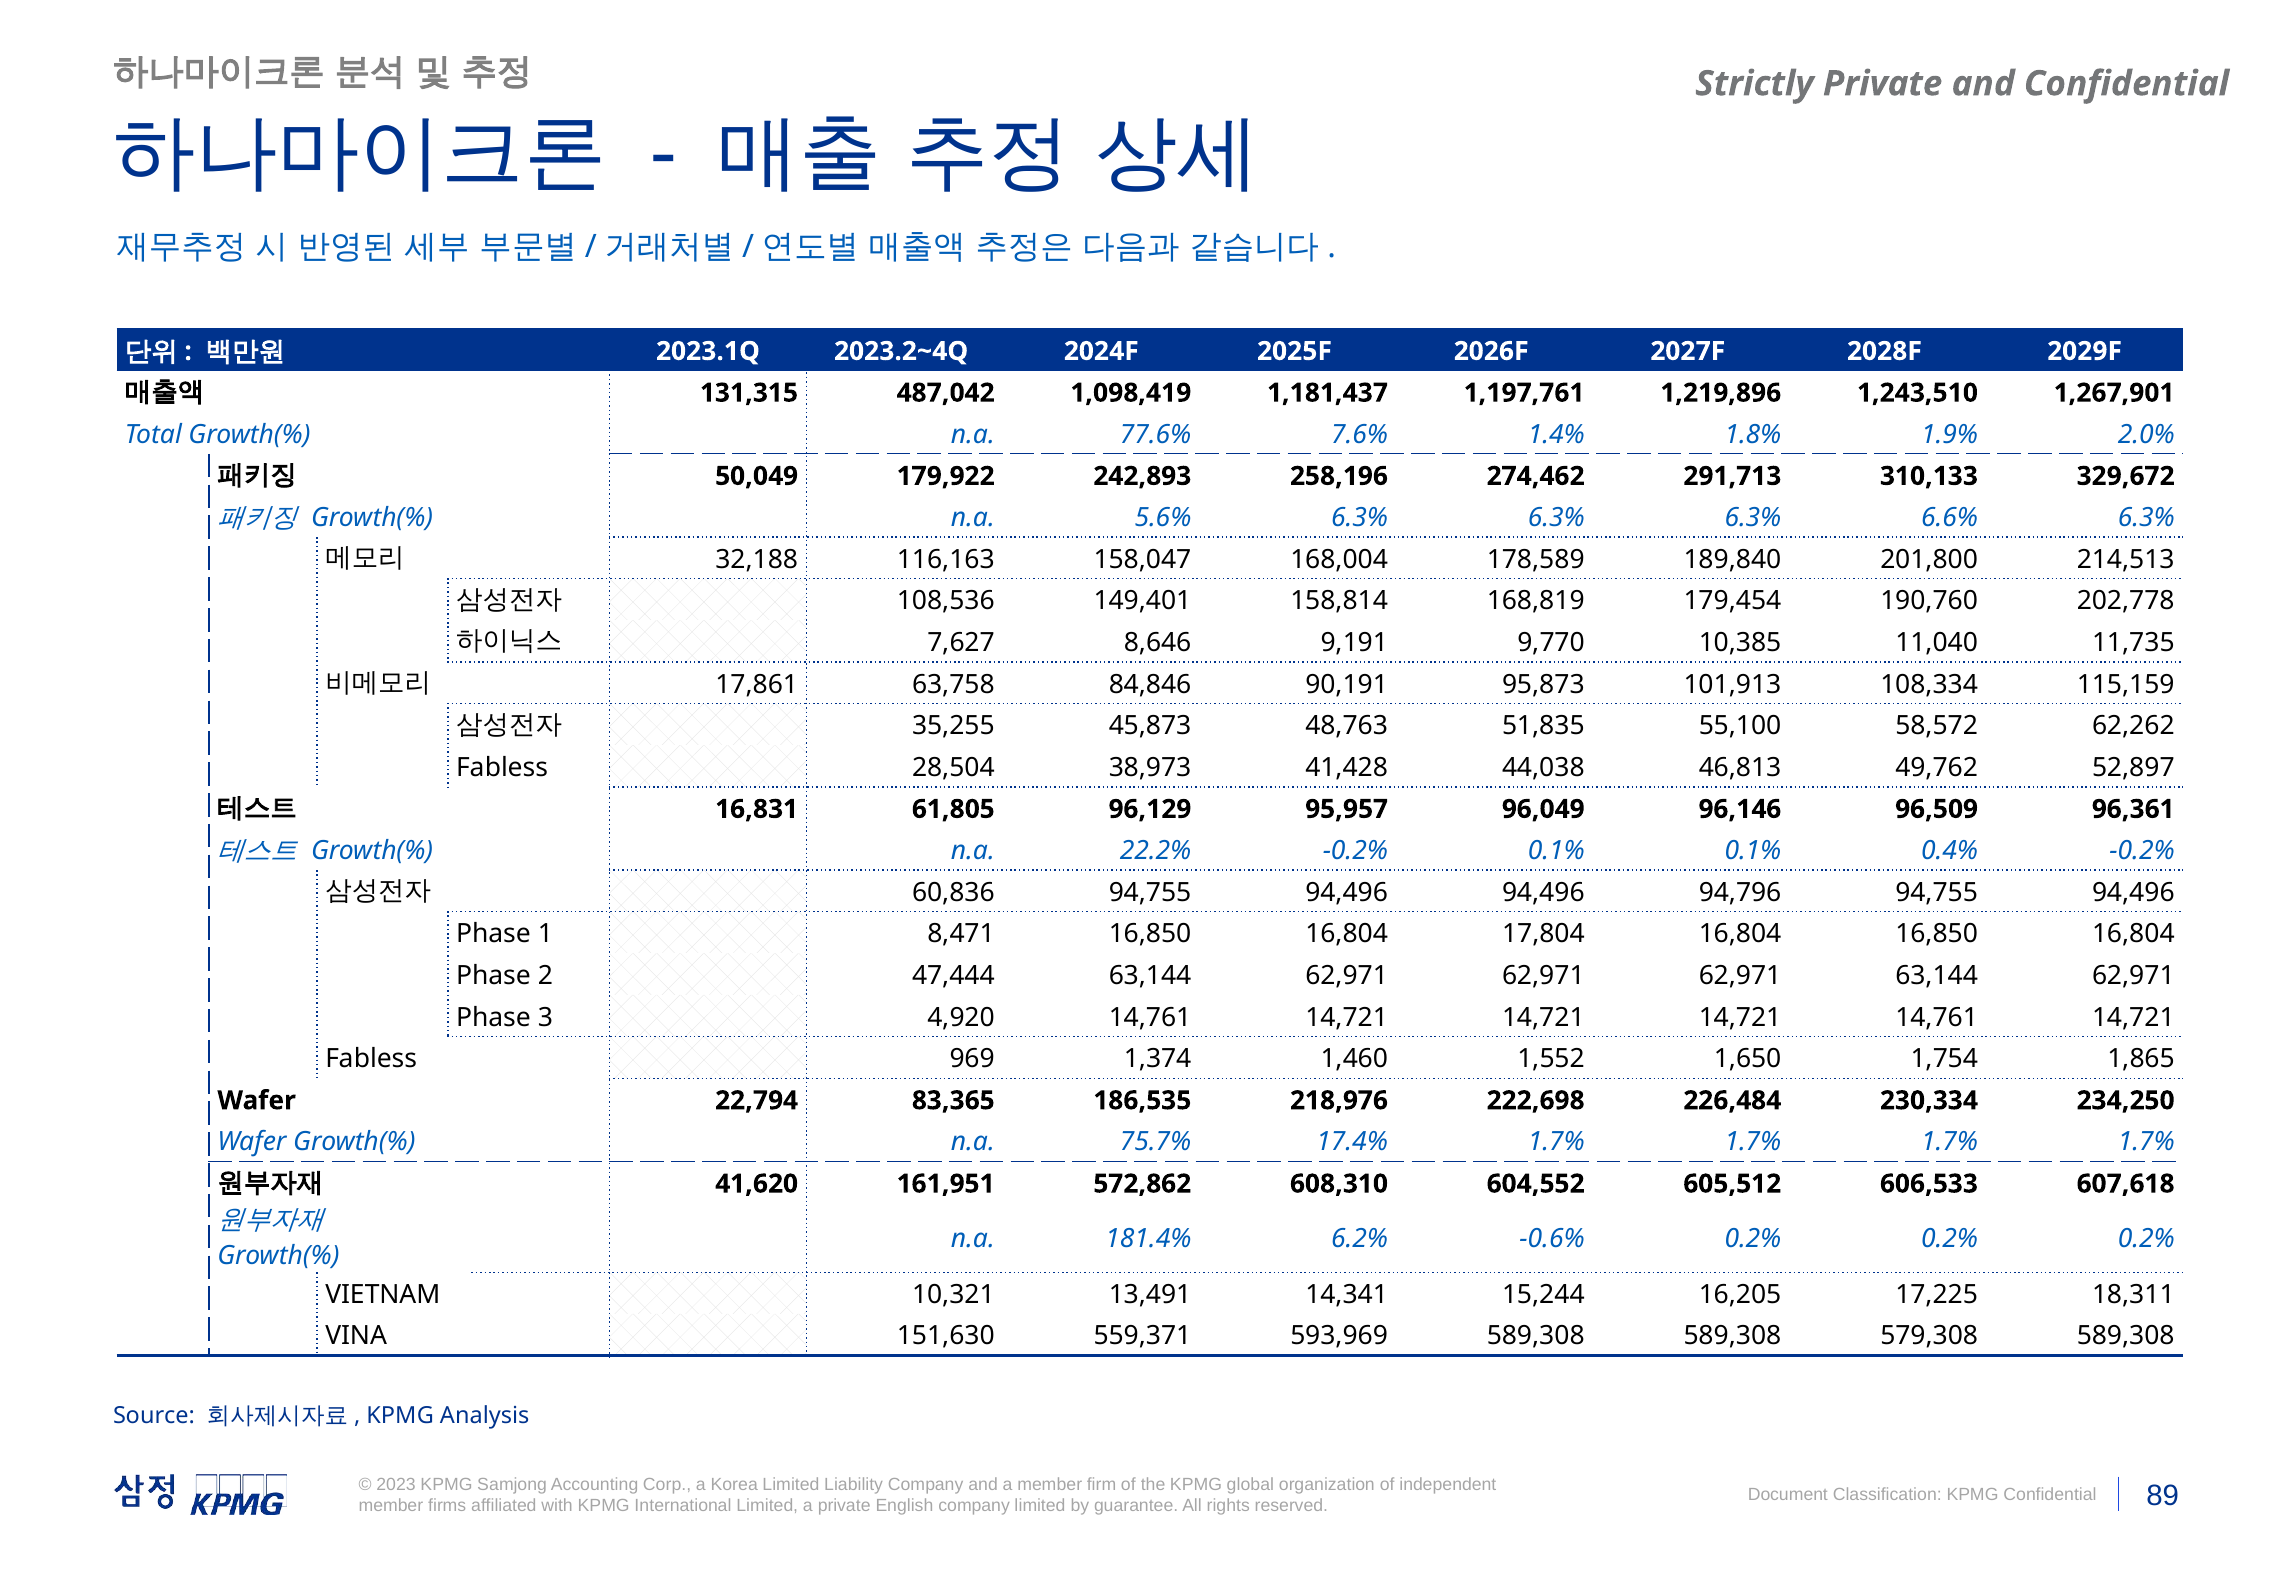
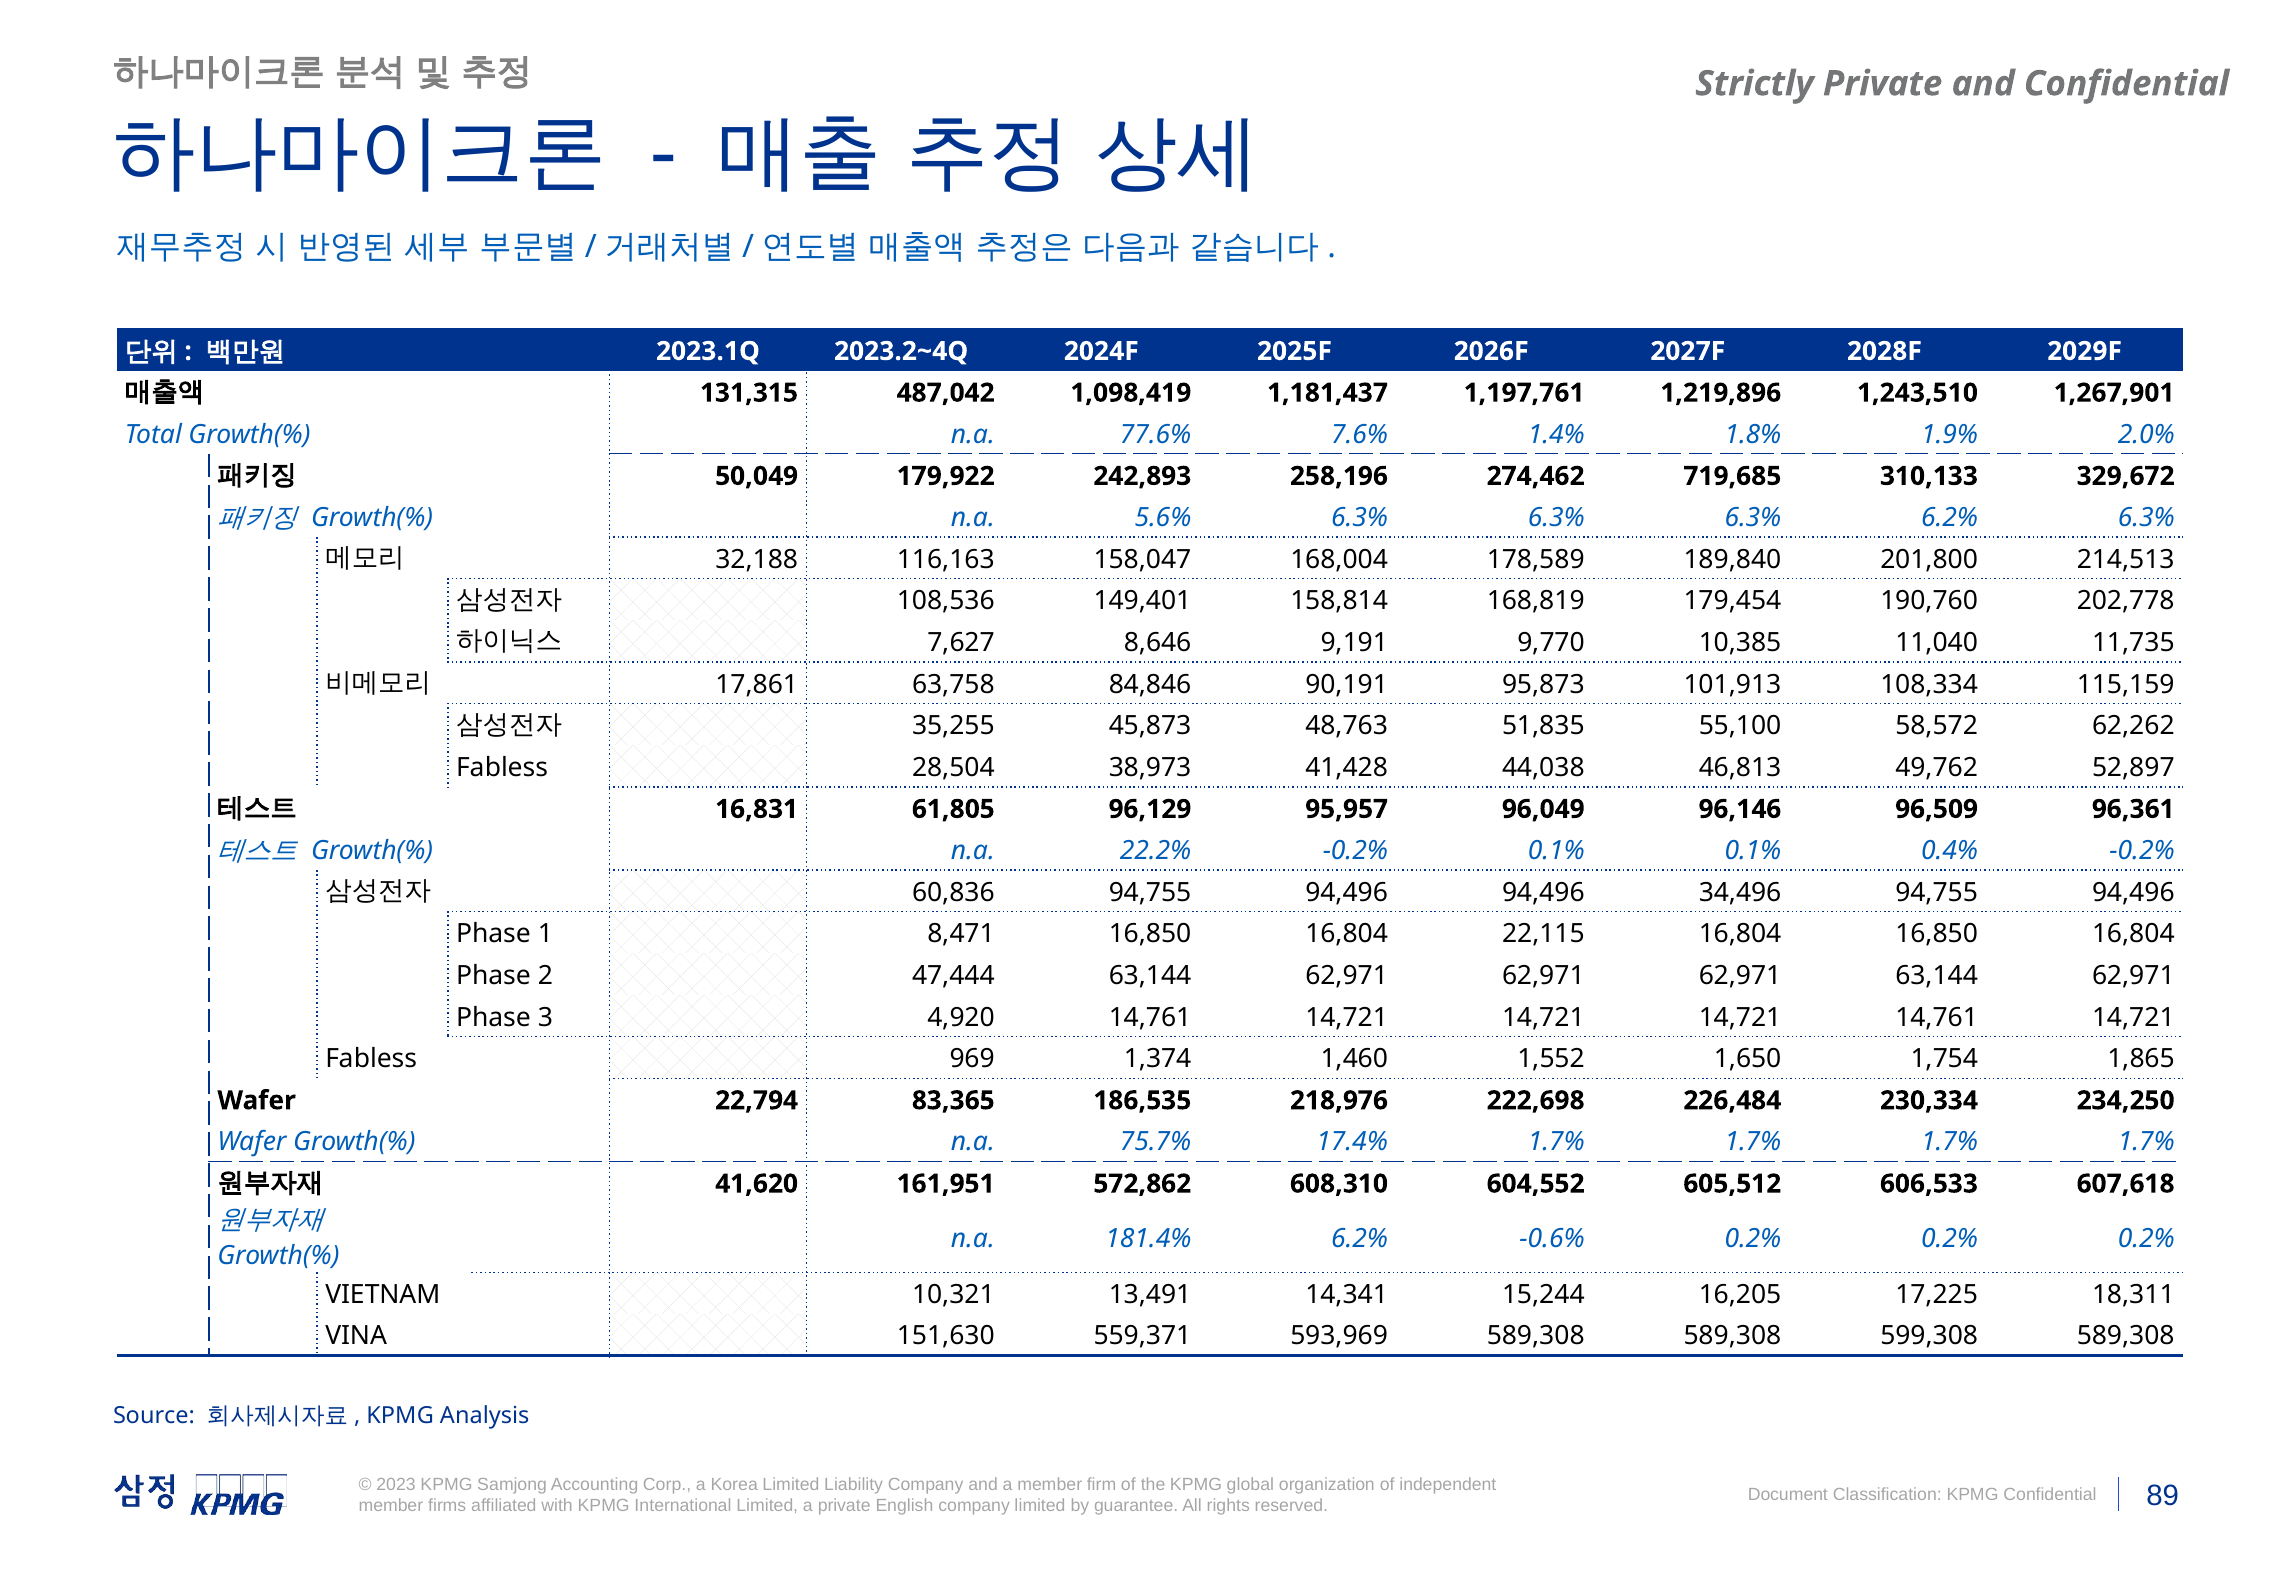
291,713: 291,713 -> 719,685
6.3% 6.6%: 6.6% -> 6.2%
94,796: 94,796 -> 34,496
17,804: 17,804 -> 22,115
579,308: 579,308 -> 599,308
